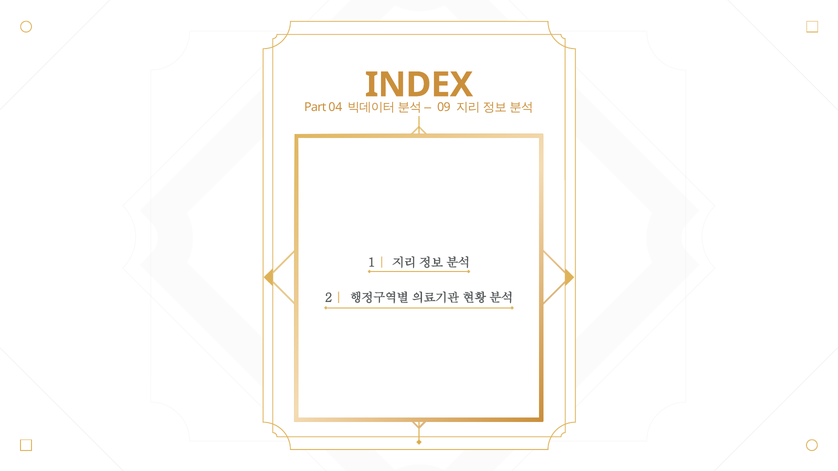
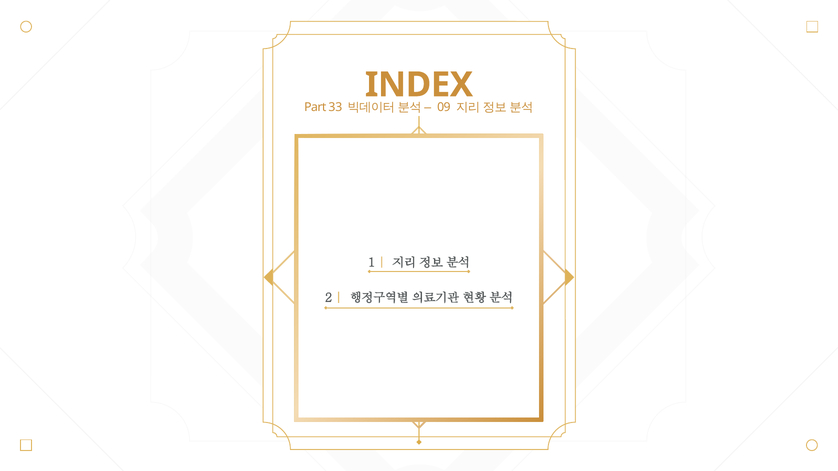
04: 04 -> 33
